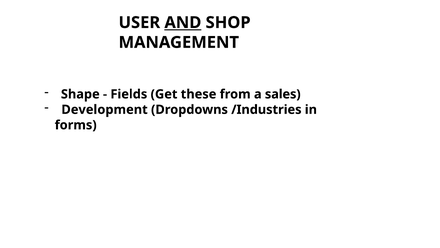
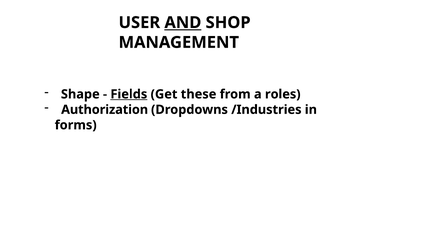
Fields underline: none -> present
sales: sales -> roles
Development: Development -> Authorization
